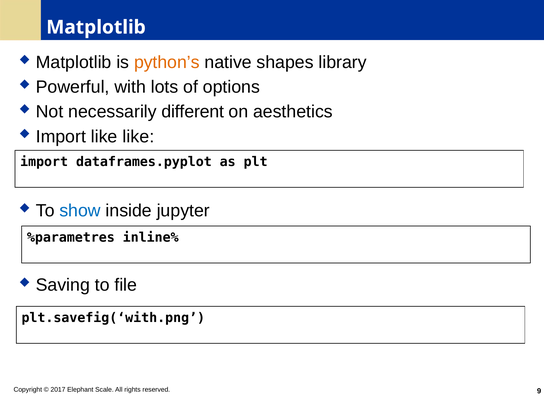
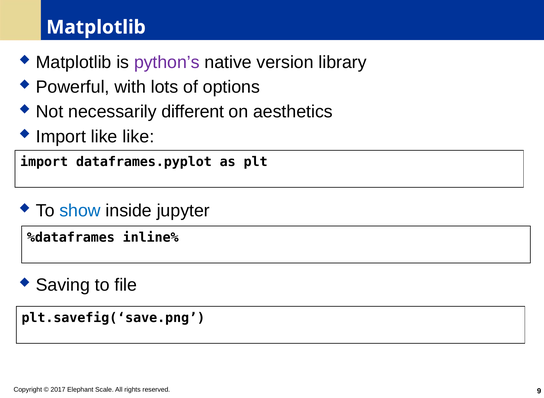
python’s colour: orange -> purple
shapes: shapes -> version
%parametres: %parametres -> %dataframes
plt.savefig(‘with.png: plt.savefig(‘with.png -> plt.savefig(‘save.png
